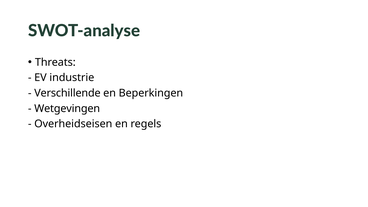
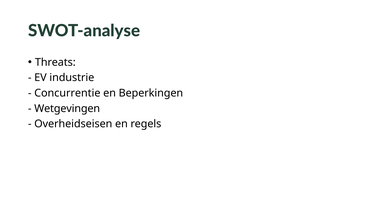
Verschillende: Verschillende -> Concurrentie
